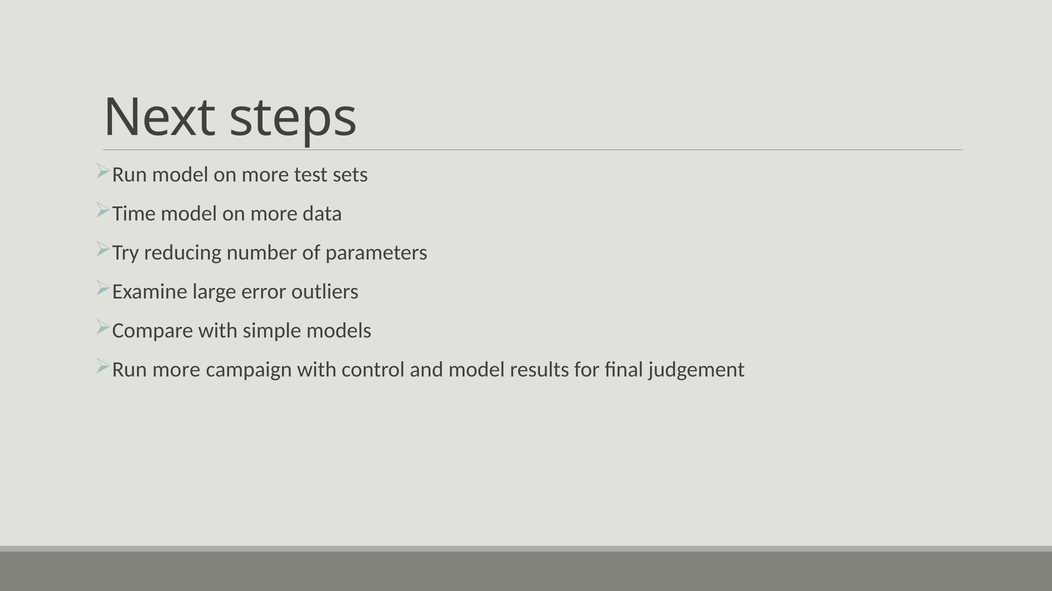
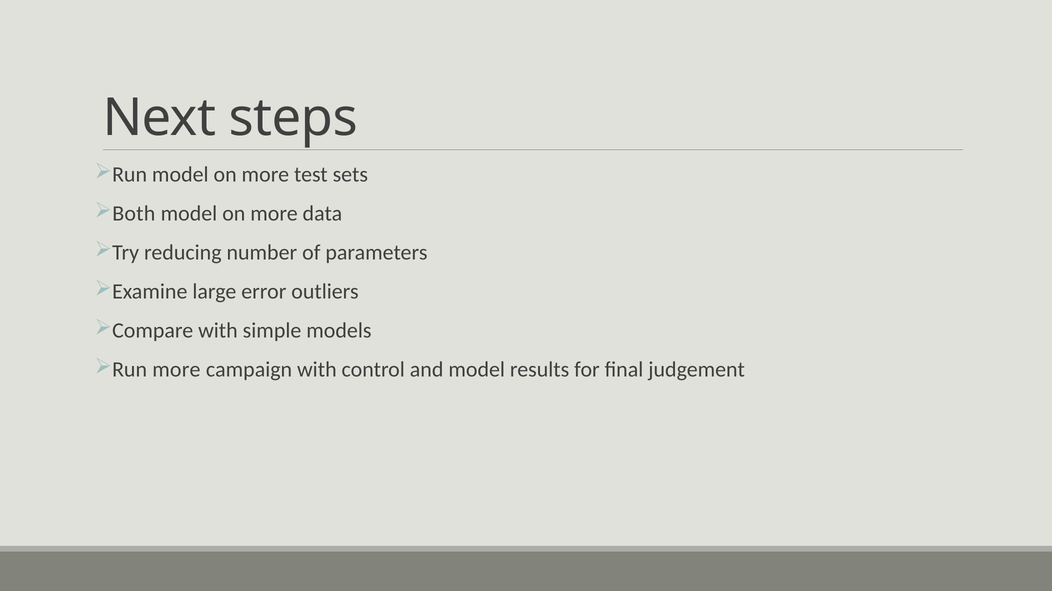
Time: Time -> Both
